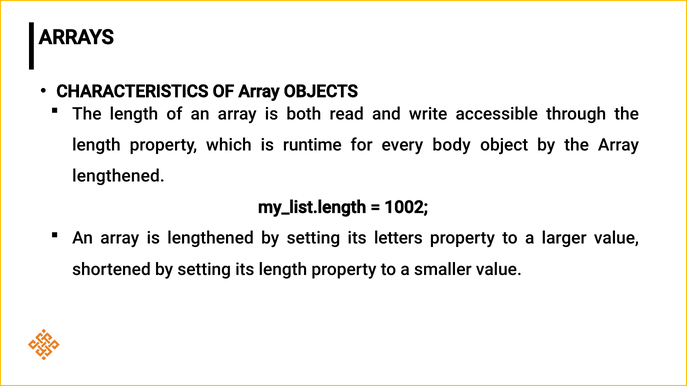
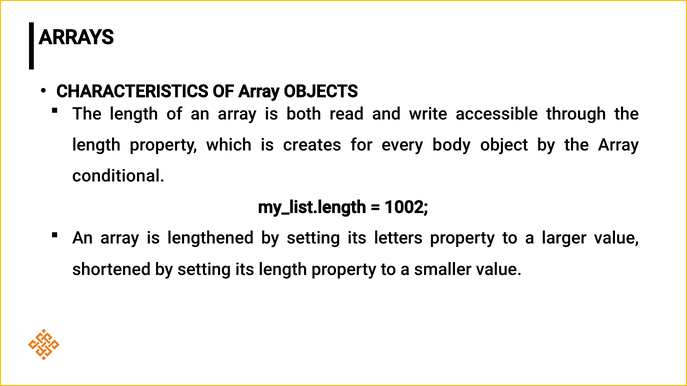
runtime: runtime -> creates
lengthened at (118, 176): lengthened -> conditional
